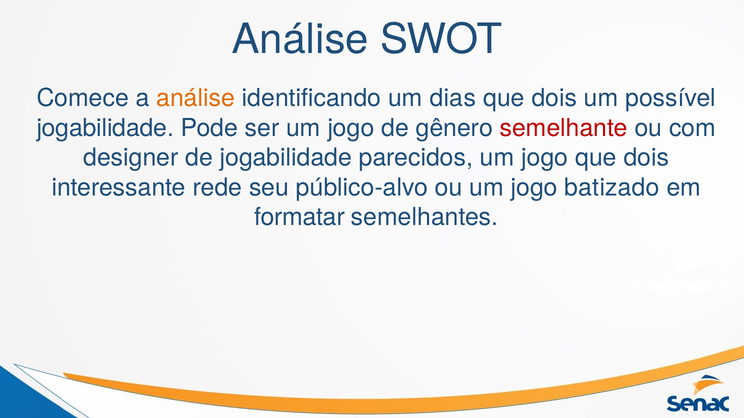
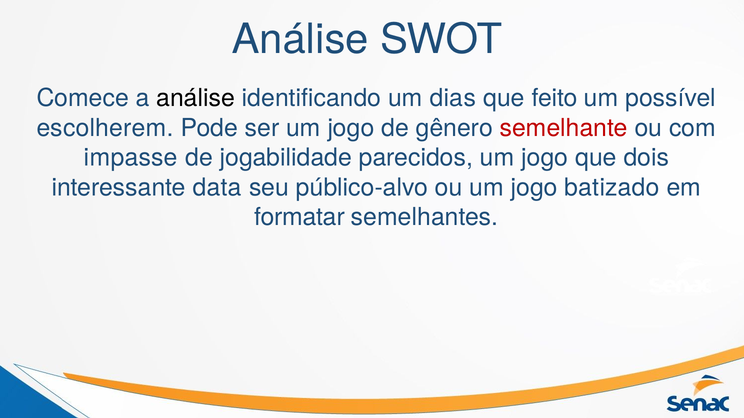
análise at (196, 98) colour: orange -> black
dois at (554, 98): dois -> feito
jogabilidade at (105, 128): jogabilidade -> escolherem
designer: designer -> impasse
rede: rede -> data
